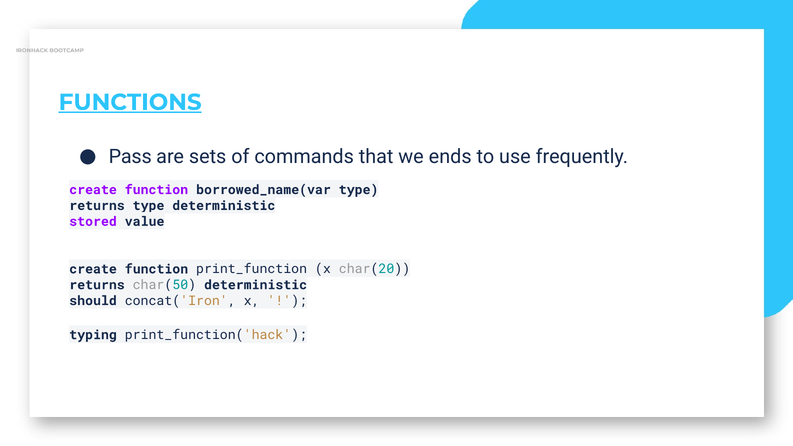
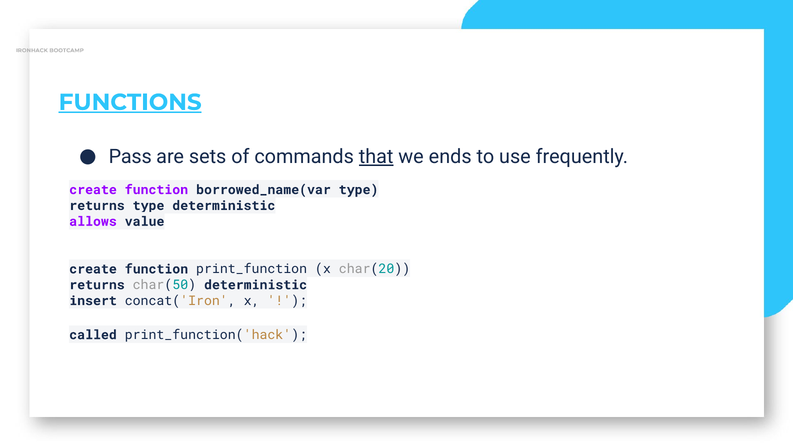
that underline: none -> present
stored: stored -> allows
should: should -> insert
typing: typing -> called
